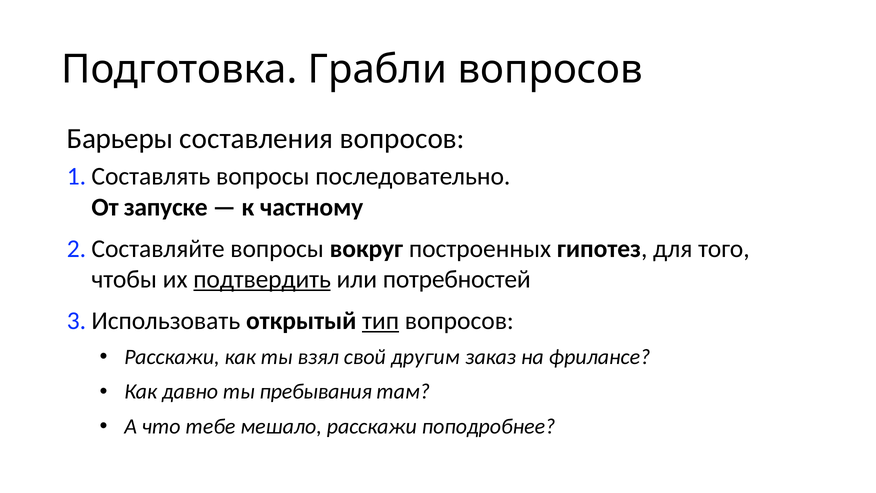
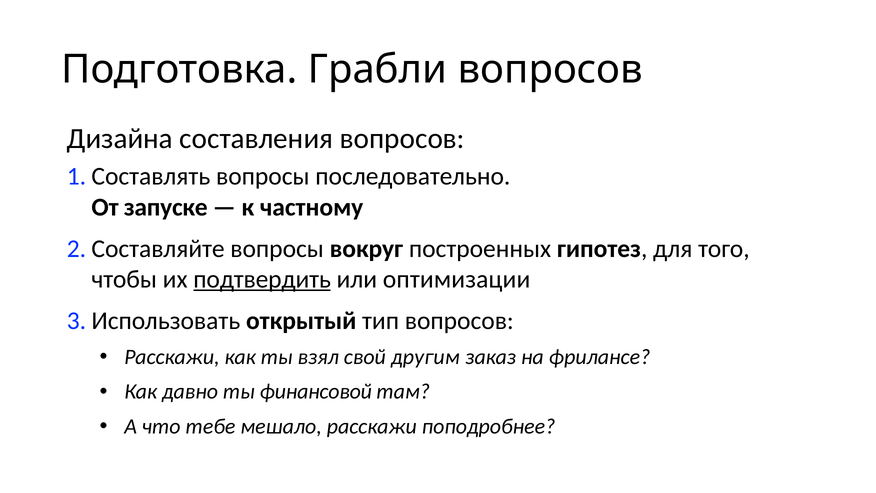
Барьеры: Барьеры -> Дизайна
потребностей: потребностей -> оптимизации
тип underline: present -> none
пребывания: пребывания -> финансовой
